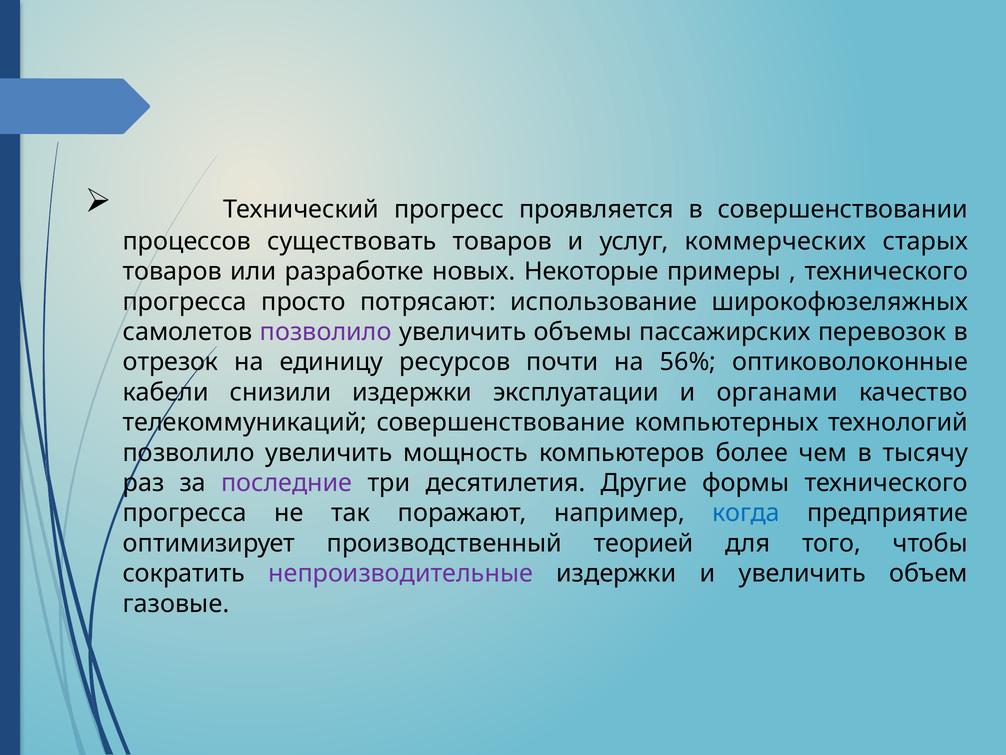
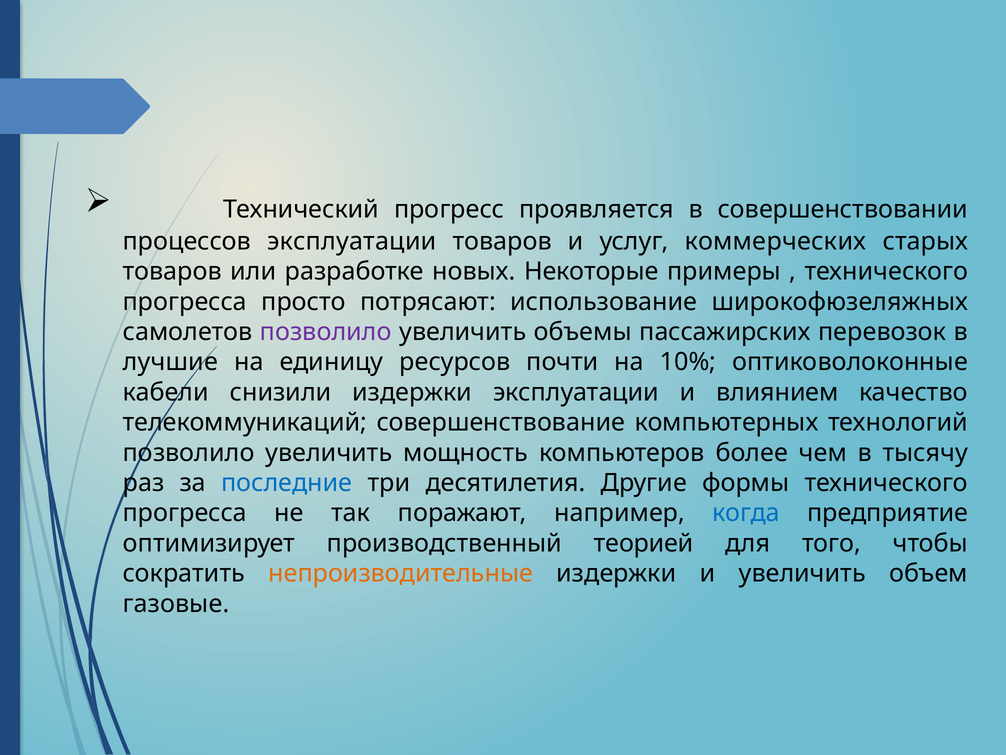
процессов существовать: существовать -> эксплуатации
отрезок: отрезок -> лучшие
56%: 56% -> 10%
органами: органами -> влиянием
последние colour: purple -> blue
непроизводительные colour: purple -> orange
